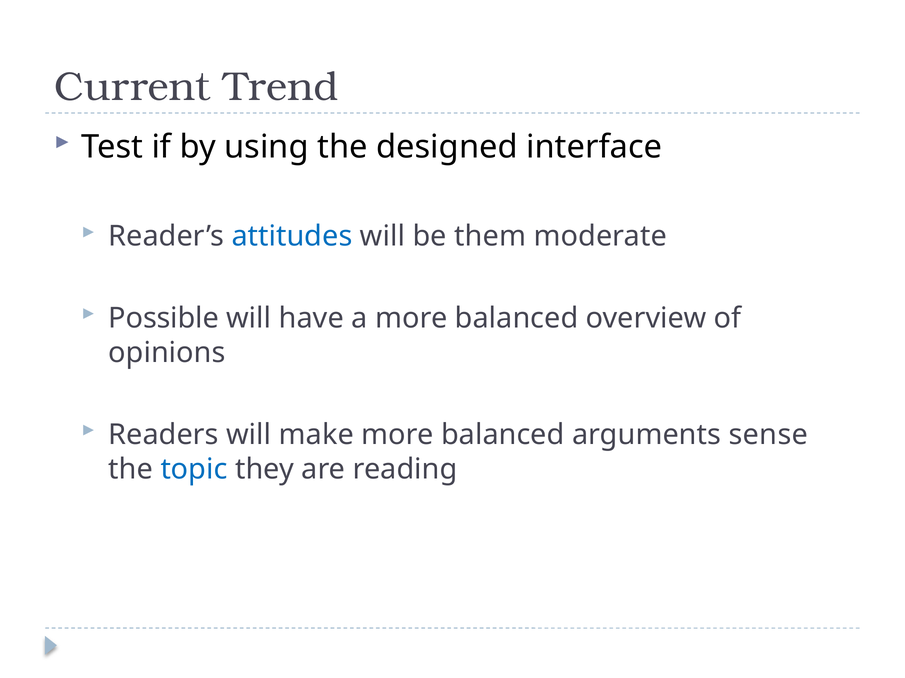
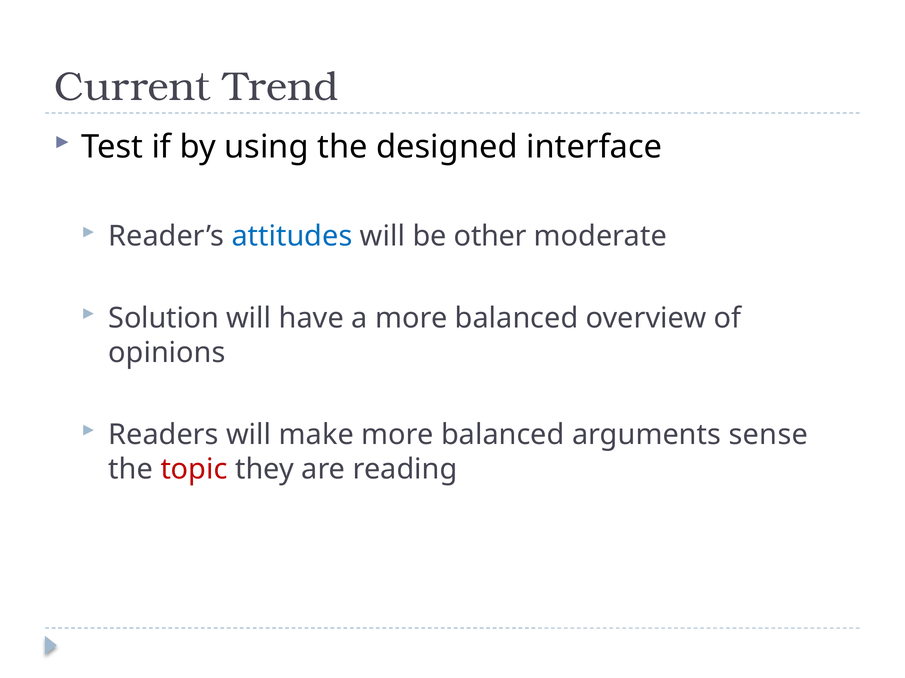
them: them -> other
Possible: Possible -> Solution
topic colour: blue -> red
